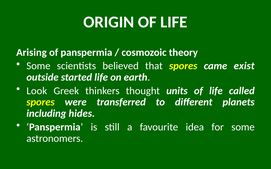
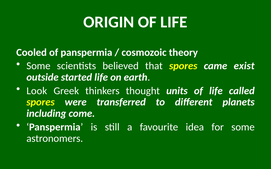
Arising: Arising -> Cooled
hides: hides -> come
